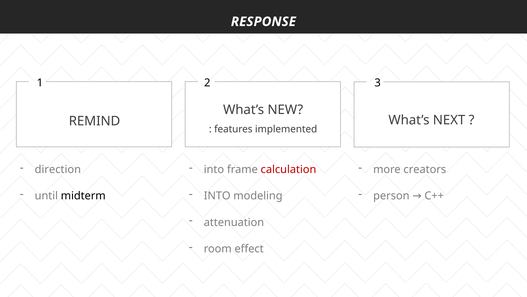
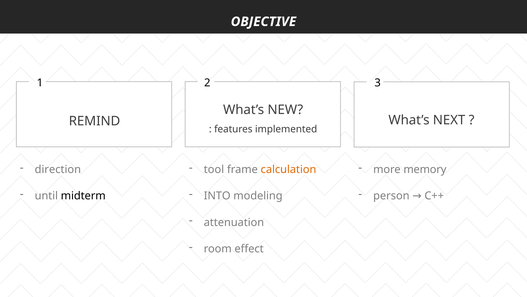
RESPONSE: RESPONSE -> OBJECTIVE
into at (214, 169): into -> tool
calculation colour: red -> orange
creators: creators -> memory
